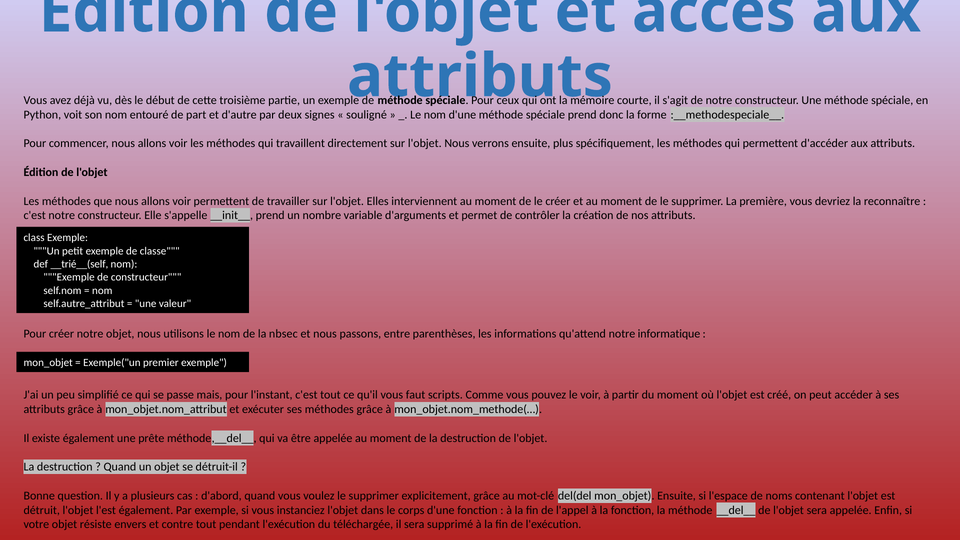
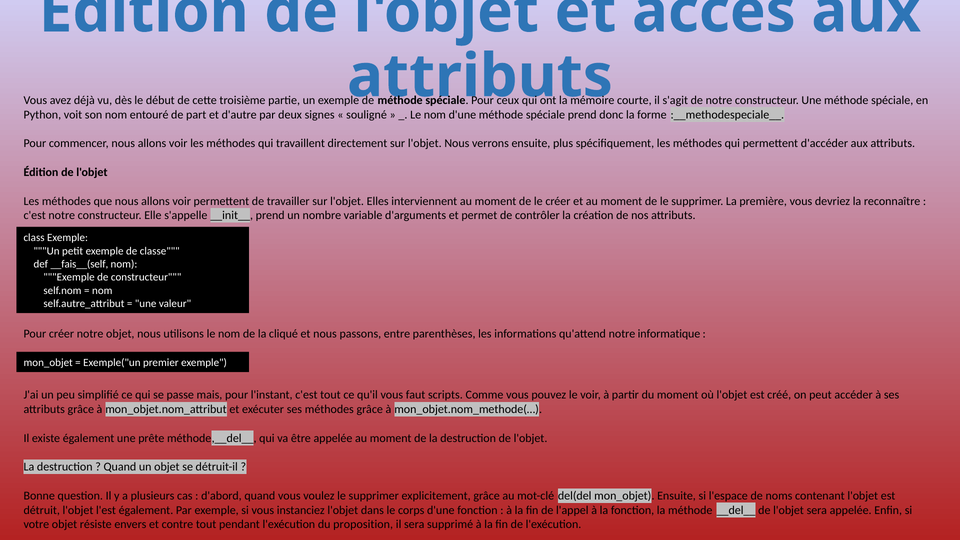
__trié__(self: __trié__(self -> __fais__(self
nbsec: nbsec -> cliqué
téléchargée: téléchargée -> proposition
